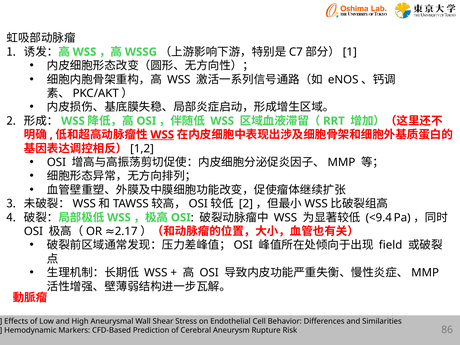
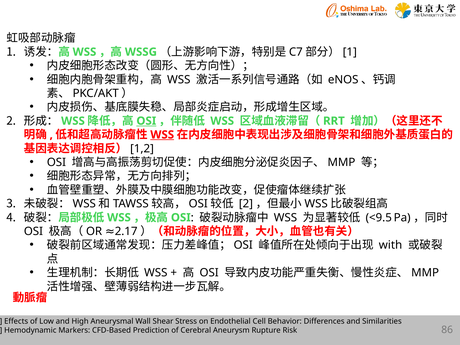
OSI at (146, 121) underline: none -> present
<9.4: <9.4 -> <9.5
field: field -> with
